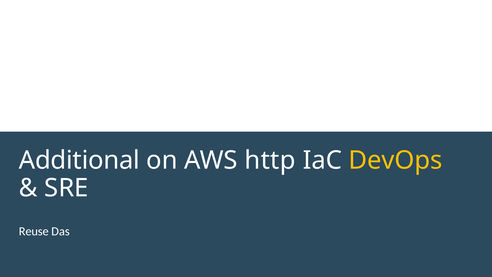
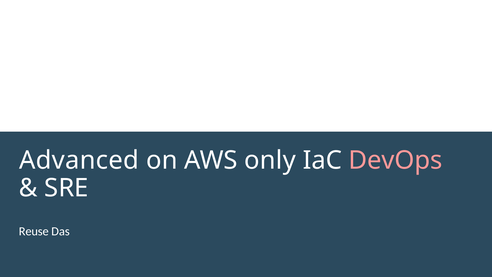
Additional: Additional -> Advanced
http: http -> only
DevOps colour: yellow -> pink
